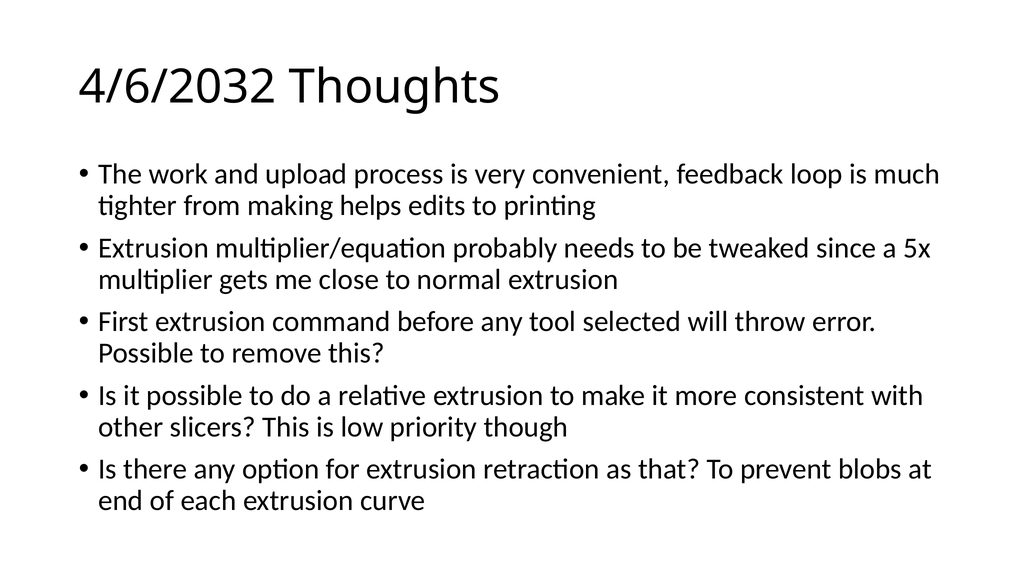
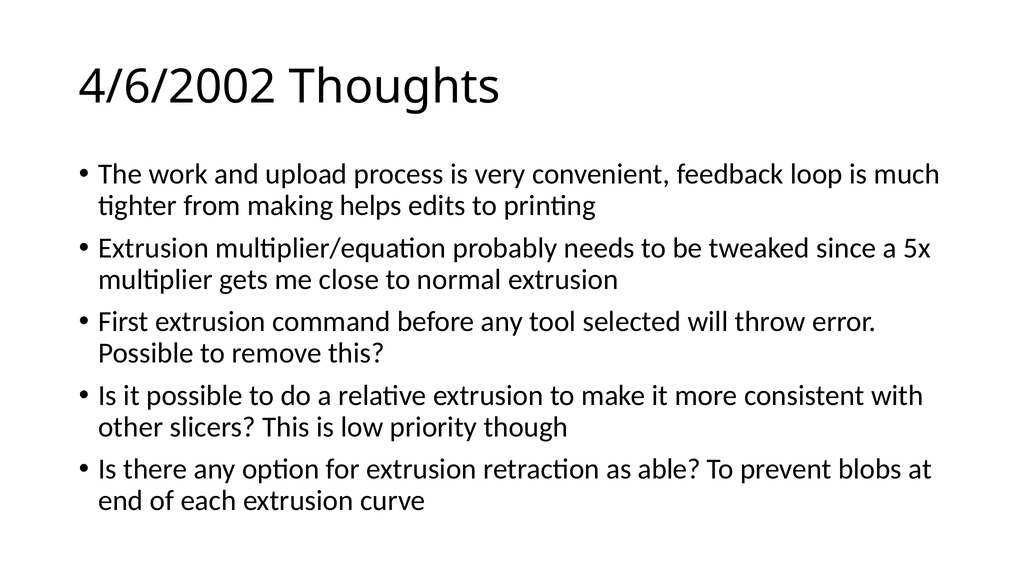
4/6/2032: 4/6/2032 -> 4/6/2002
that: that -> able
